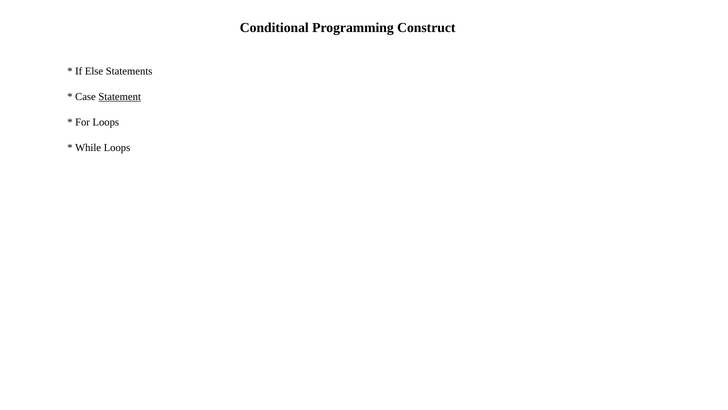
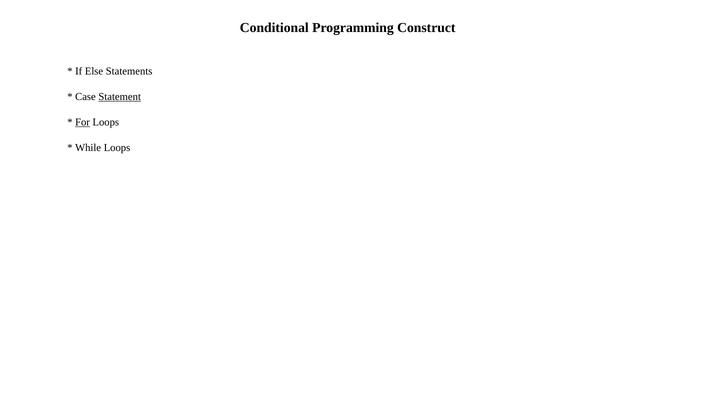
For underline: none -> present
